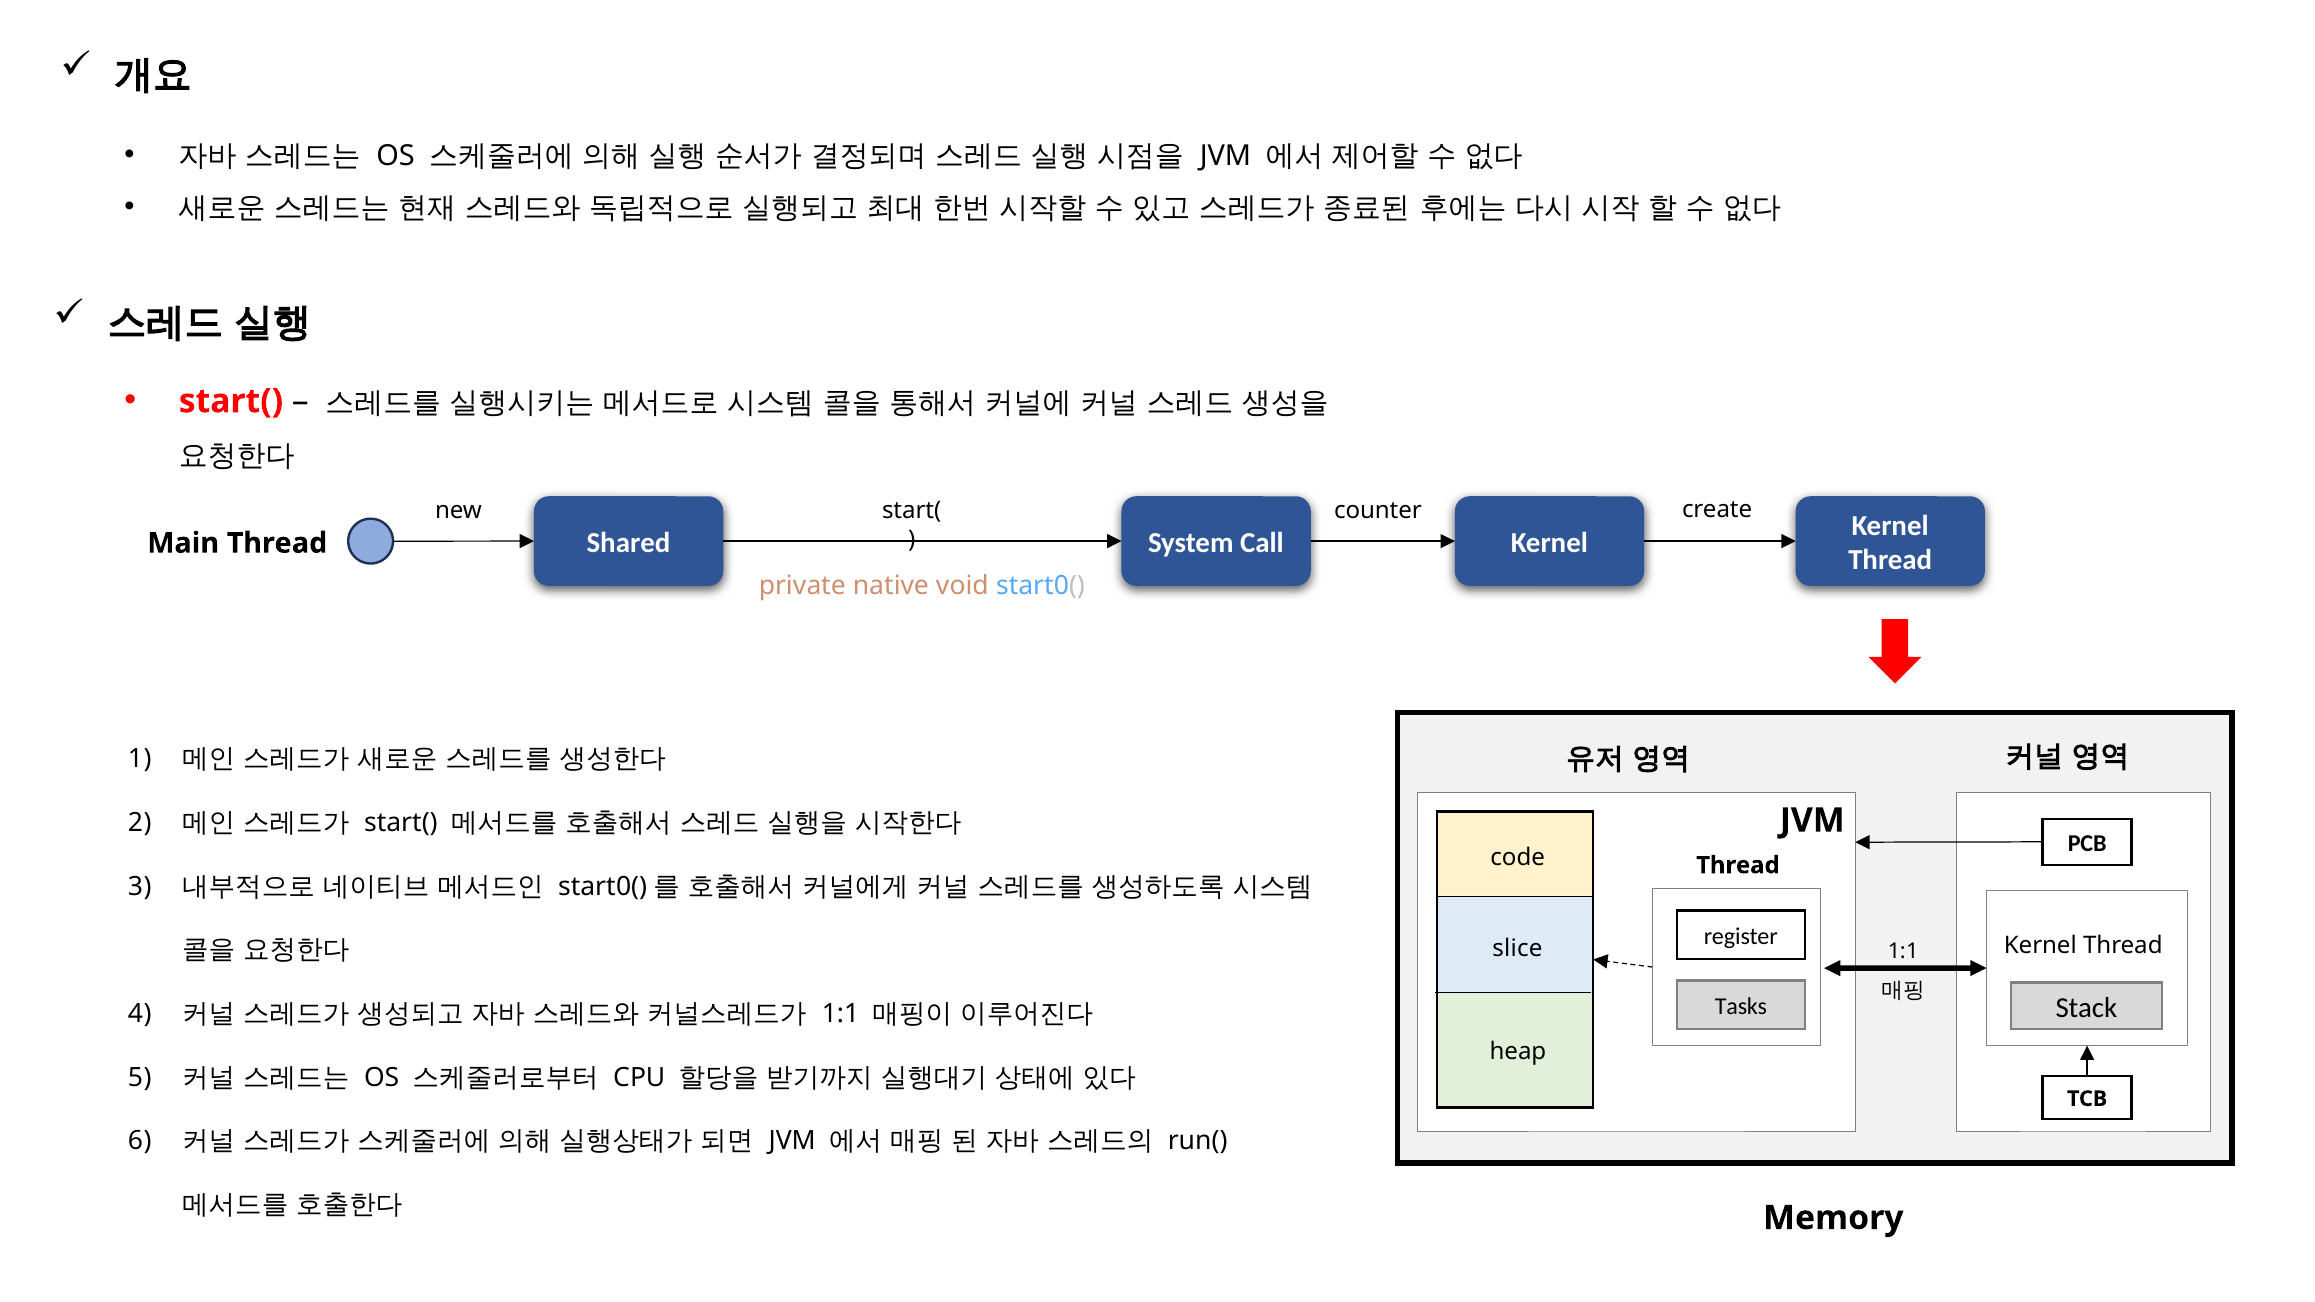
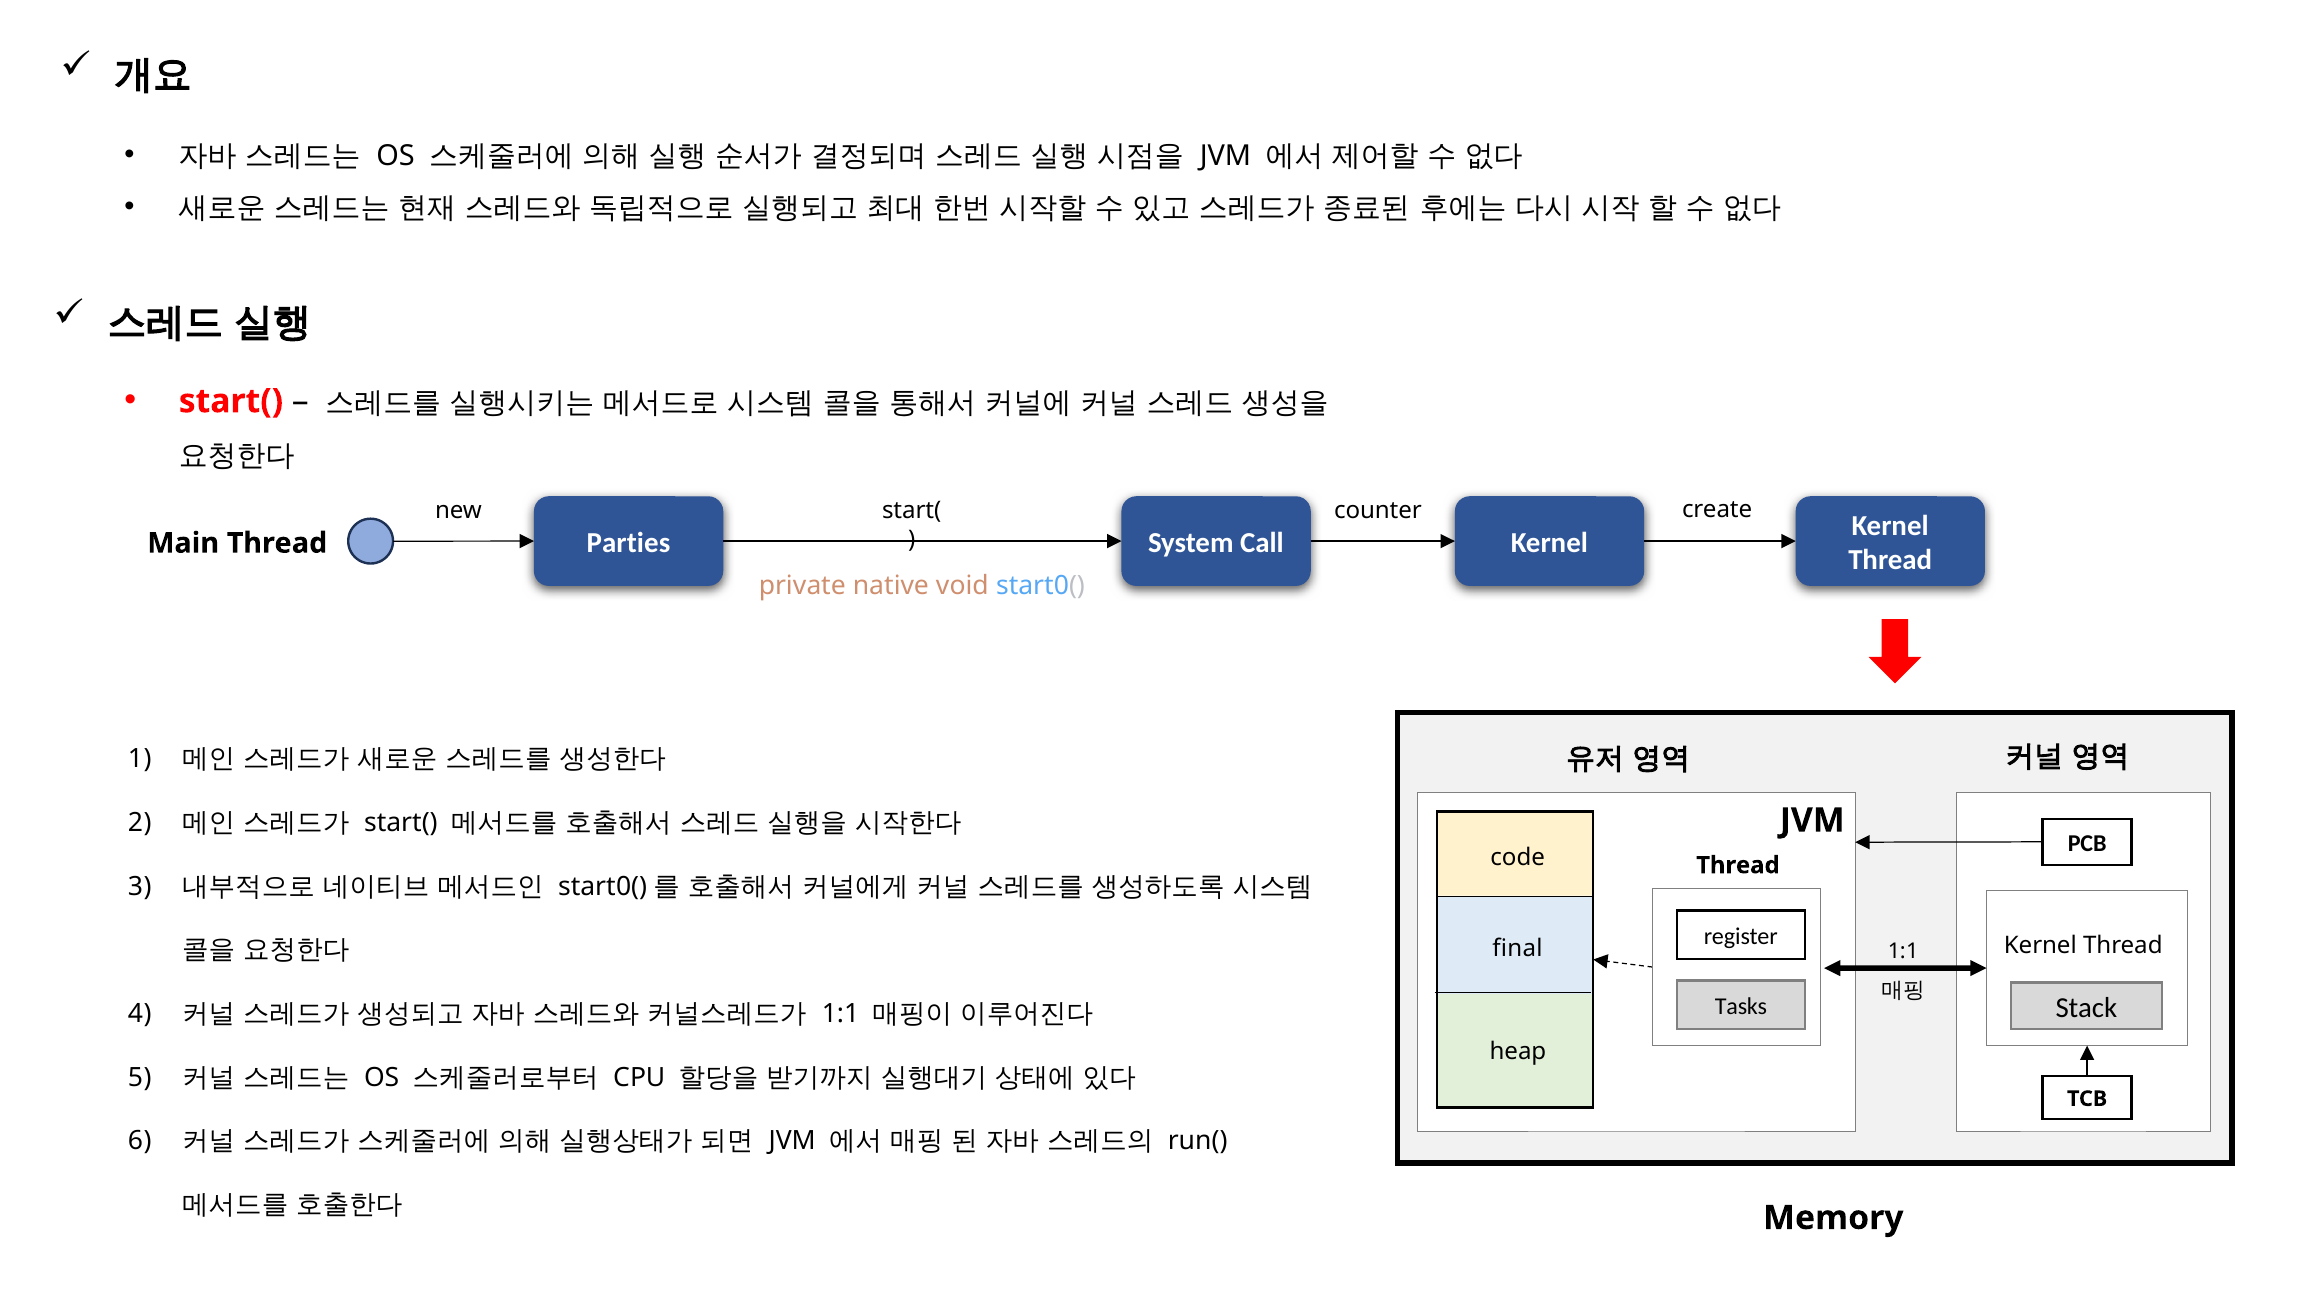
Shared: Shared -> Parties
slice: slice -> final
